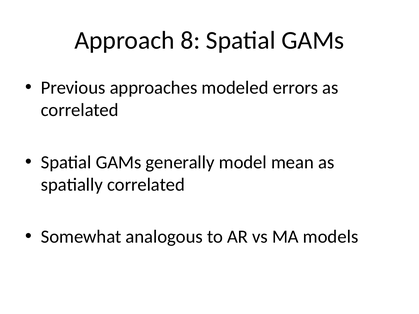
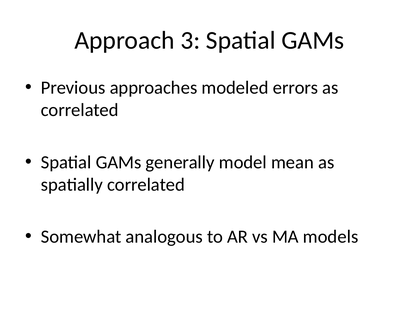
8: 8 -> 3
